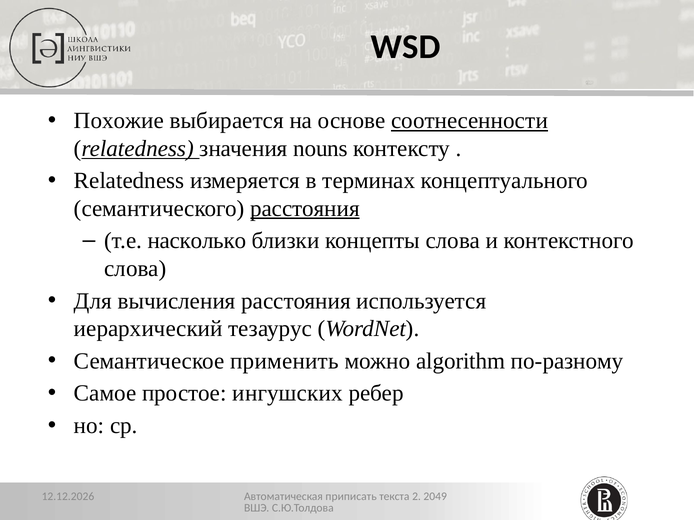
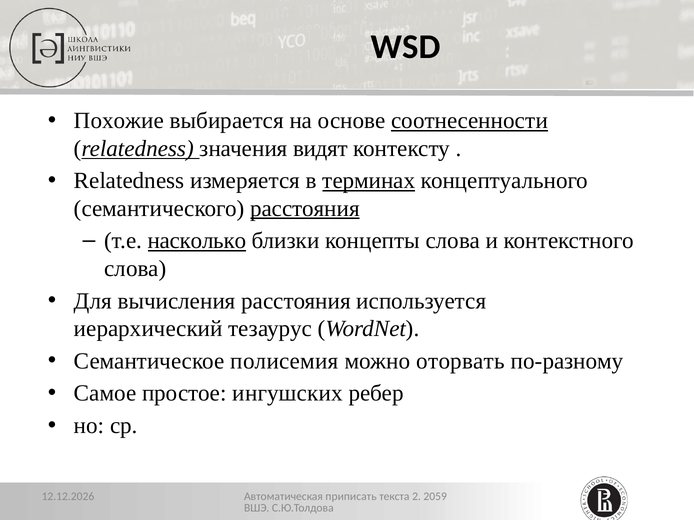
nouns: nouns -> видят
терминах underline: none -> present
насколько underline: none -> present
применить: применить -> полисемия
algorithm: algorithm -> оторвать
2049: 2049 -> 2059
